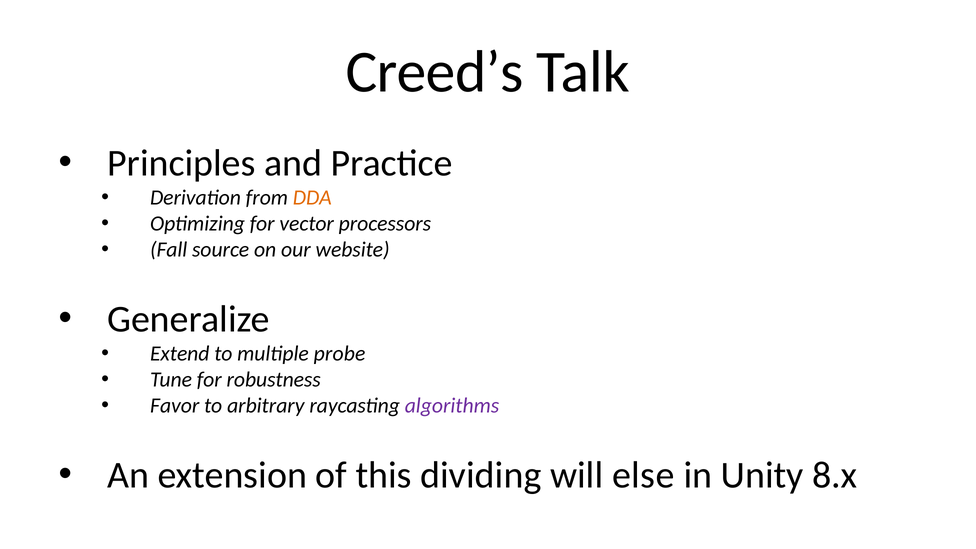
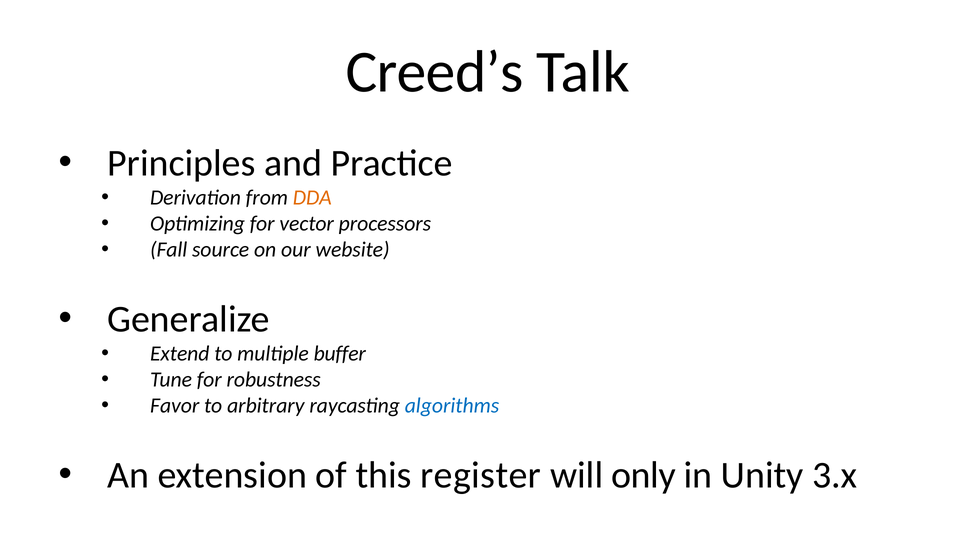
probe: probe -> buffer
algorithms colour: purple -> blue
dividing: dividing -> register
else: else -> only
8.x: 8.x -> 3.x
